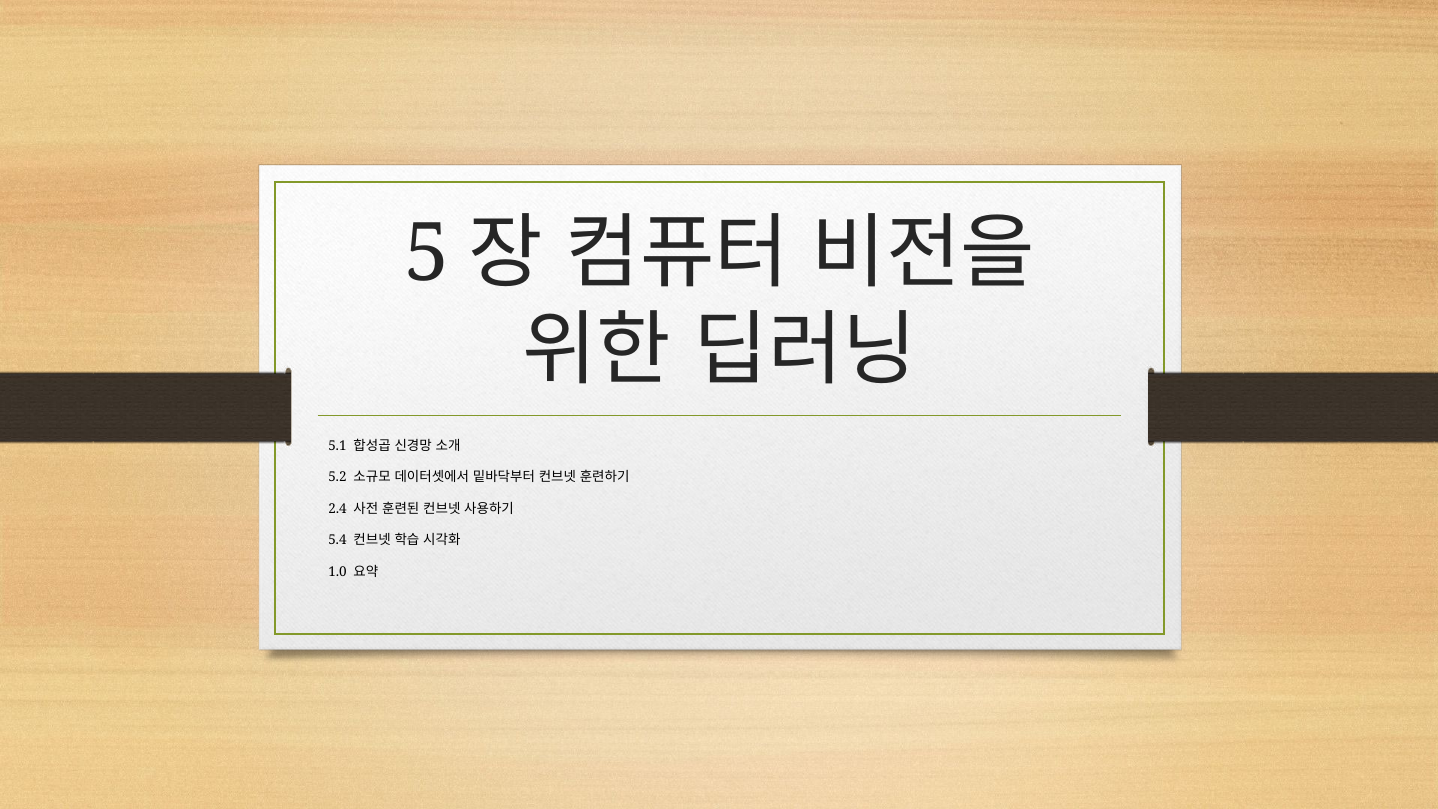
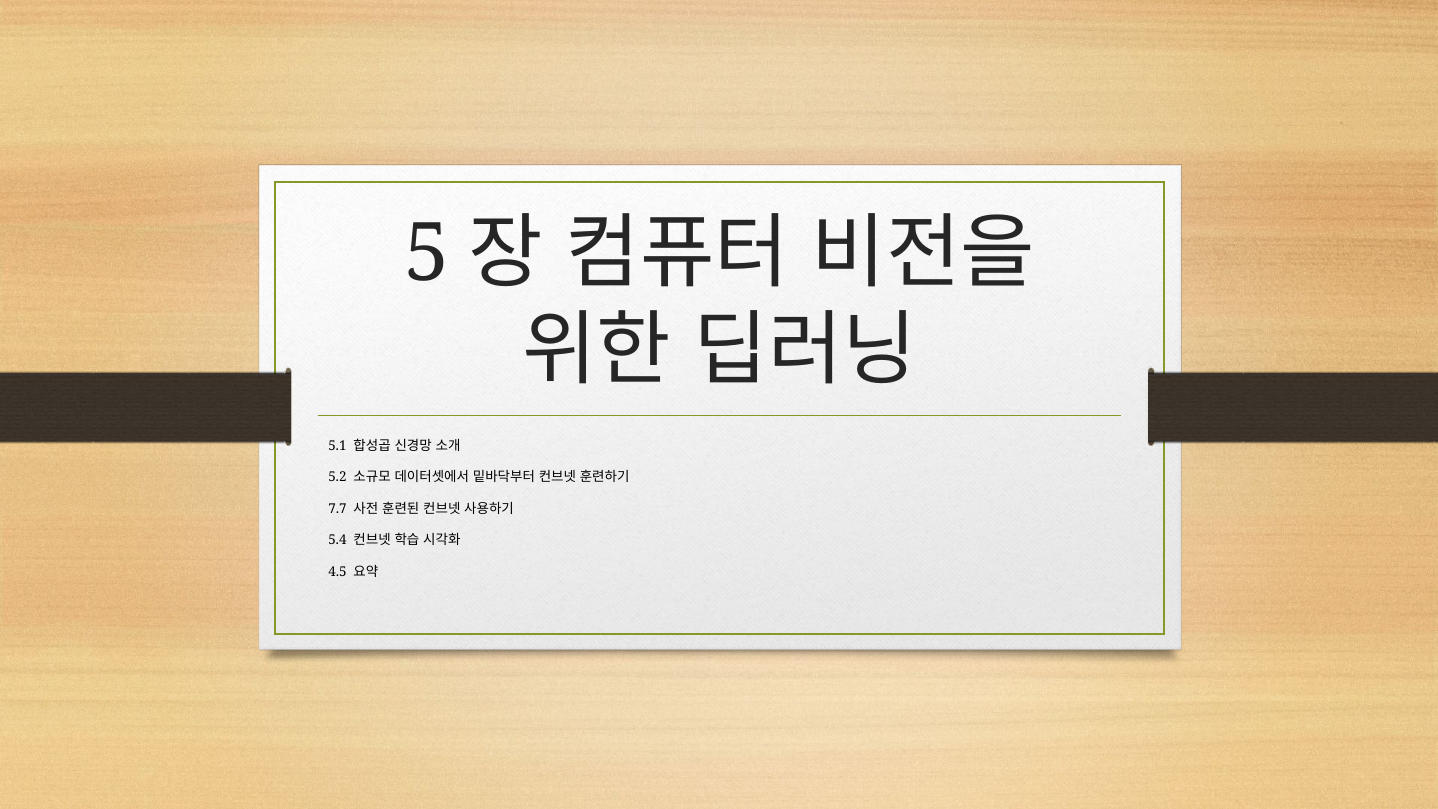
2.4: 2.4 -> 7.7
1.0: 1.0 -> 4.5
